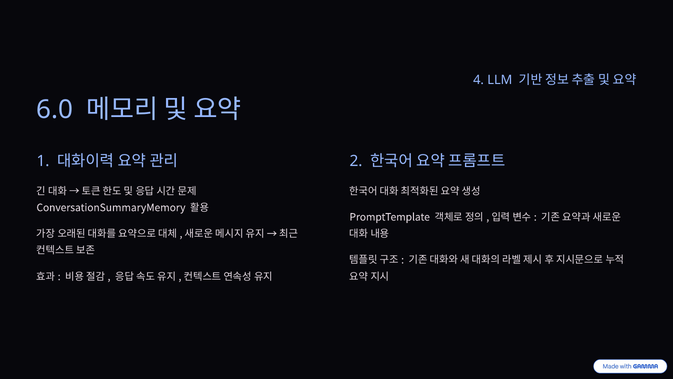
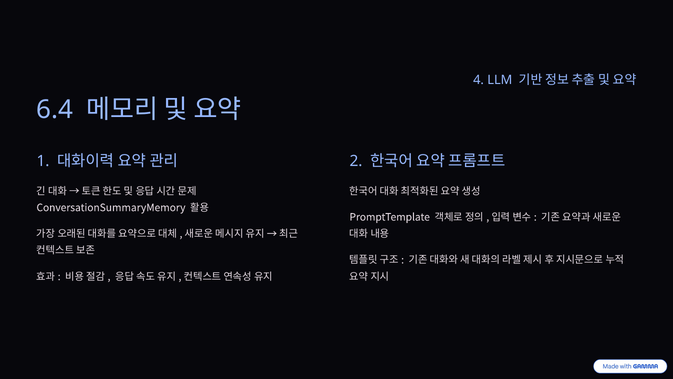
6.0: 6.0 -> 6.4
